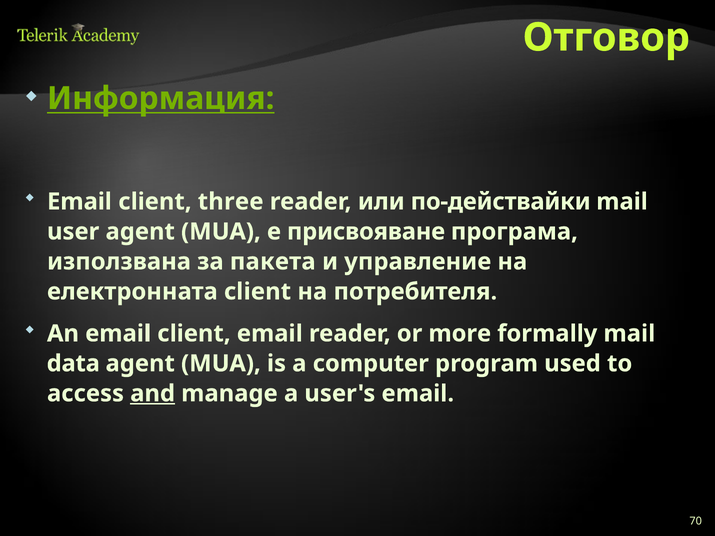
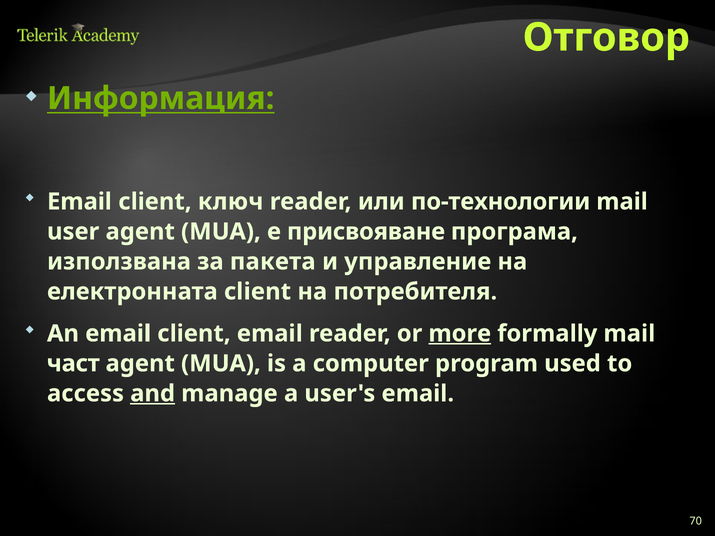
three: three -> ключ
по-действайки: по-действайки -> по-технологии
more underline: none -> present
data: data -> част
